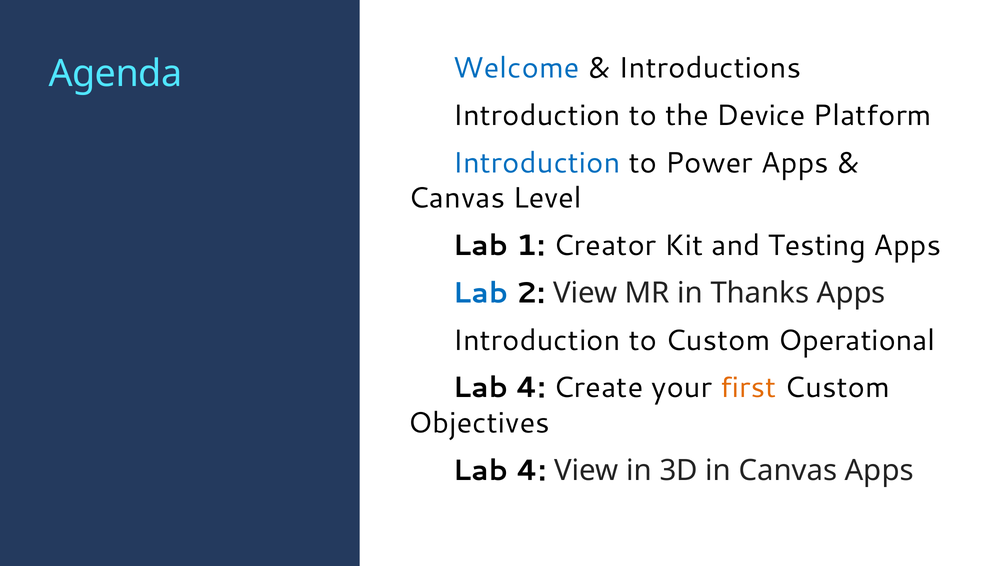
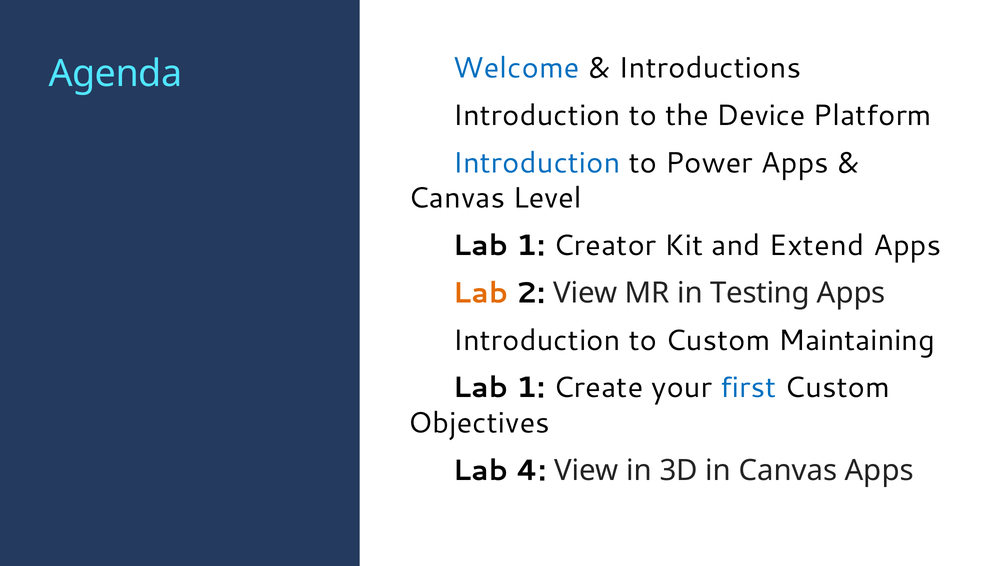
Testing: Testing -> Extend
Lab at (480, 293) colour: blue -> orange
Thanks: Thanks -> Testing
Operational: Operational -> Maintaining
4 at (531, 388): 4 -> 1
first colour: orange -> blue
